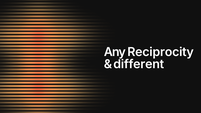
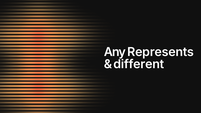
Reciprocity: Reciprocity -> Represents
